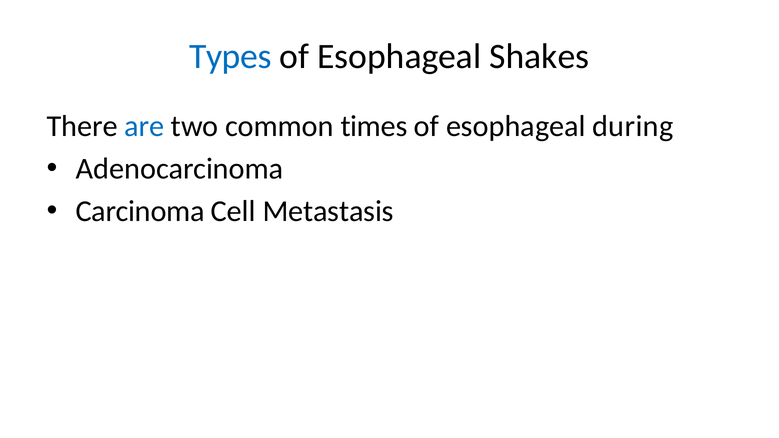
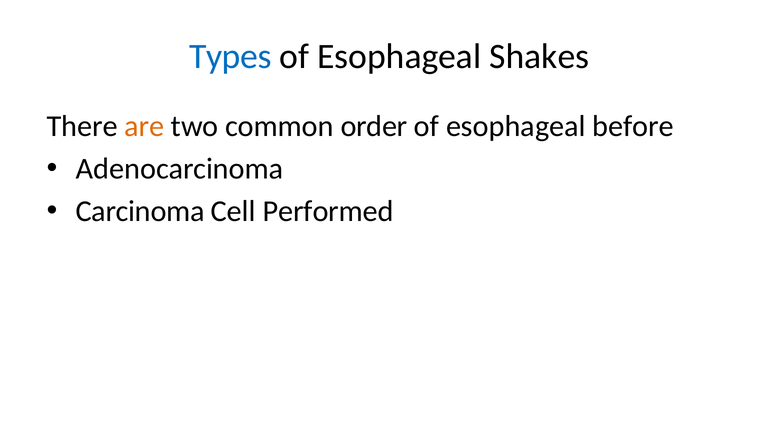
are colour: blue -> orange
times: times -> order
during: during -> before
Metastasis: Metastasis -> Performed
